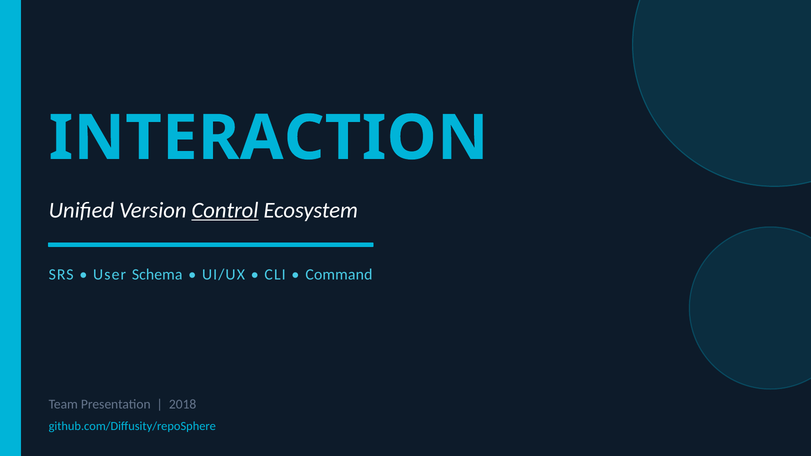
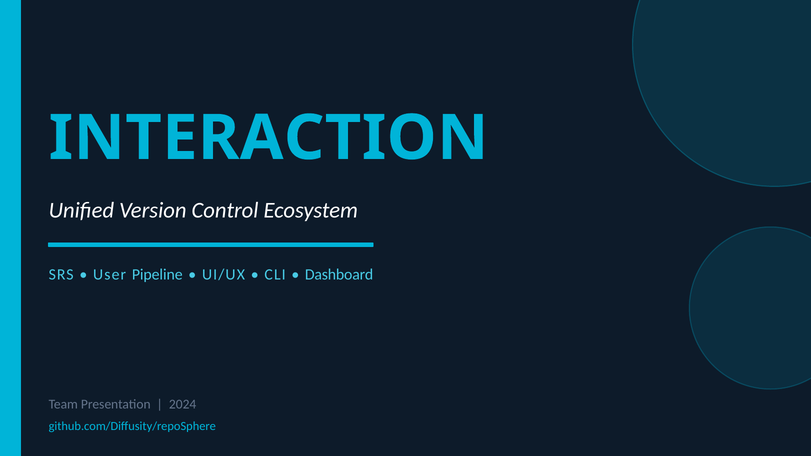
Control underline: present -> none
Schema: Schema -> Pipeline
Command: Command -> Dashboard
2018: 2018 -> 2024
